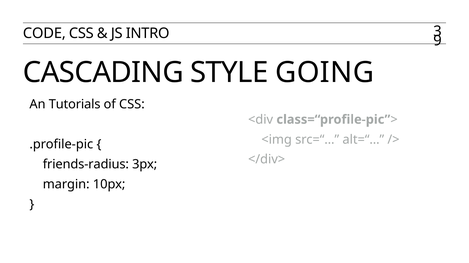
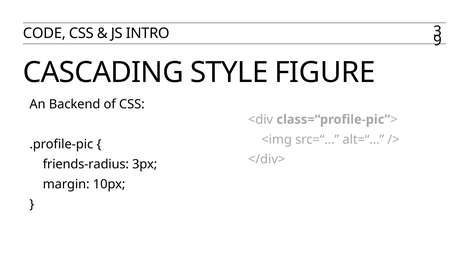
GOING: GOING -> FIGURE
Tutorials: Tutorials -> Backend
